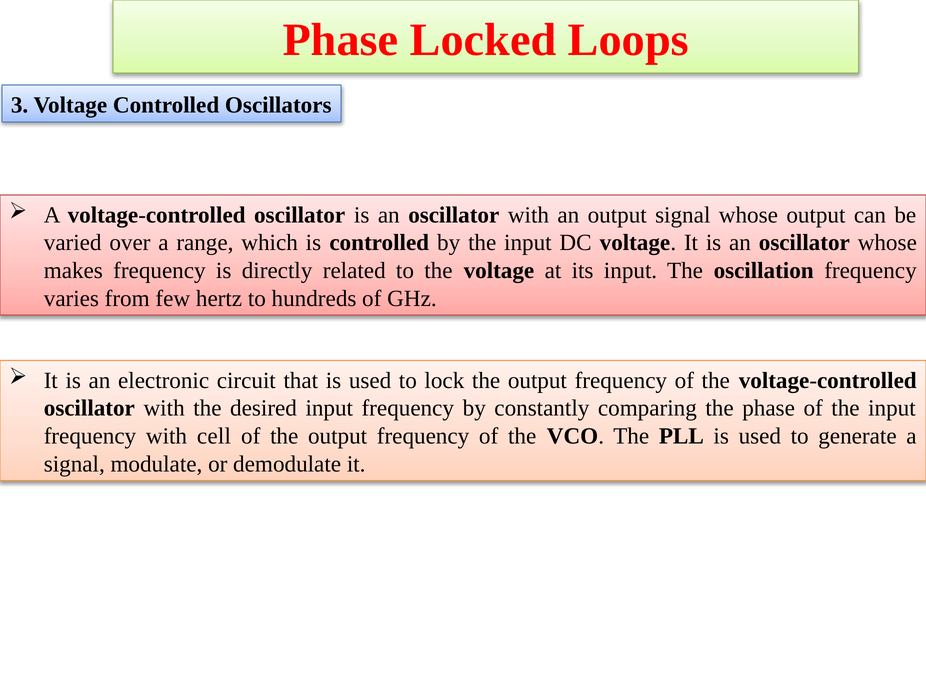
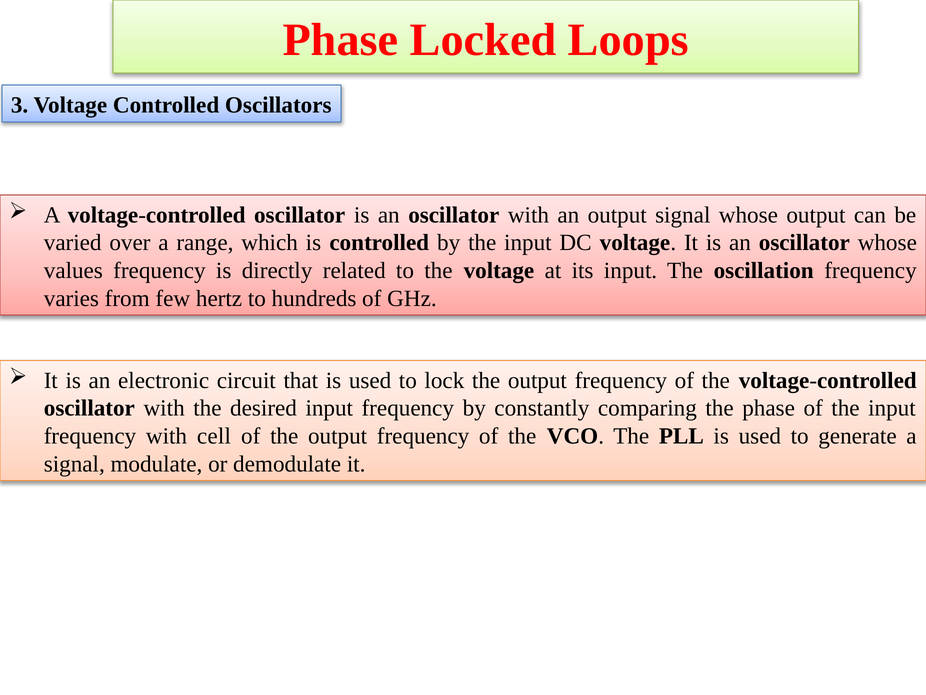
makes: makes -> values
